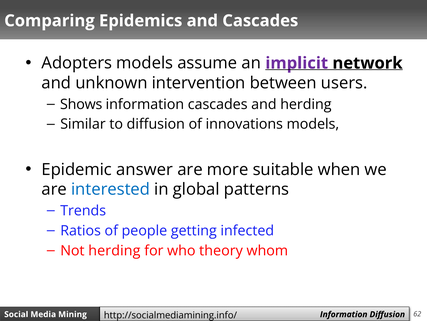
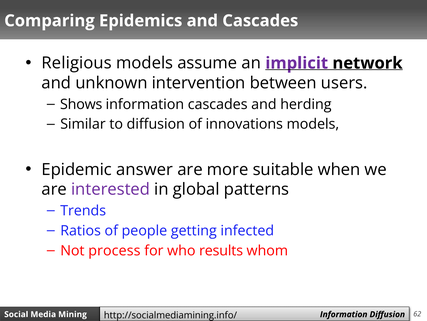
Adopters: Adopters -> Religious
interested colour: blue -> purple
Not herding: herding -> process
theory: theory -> results
